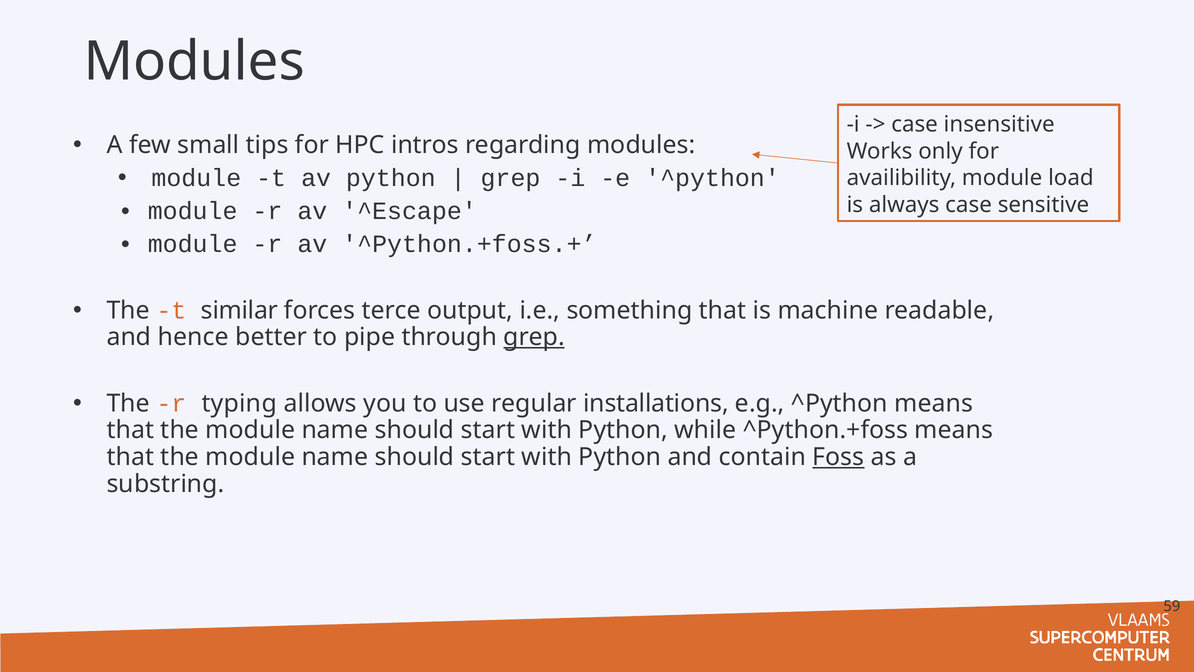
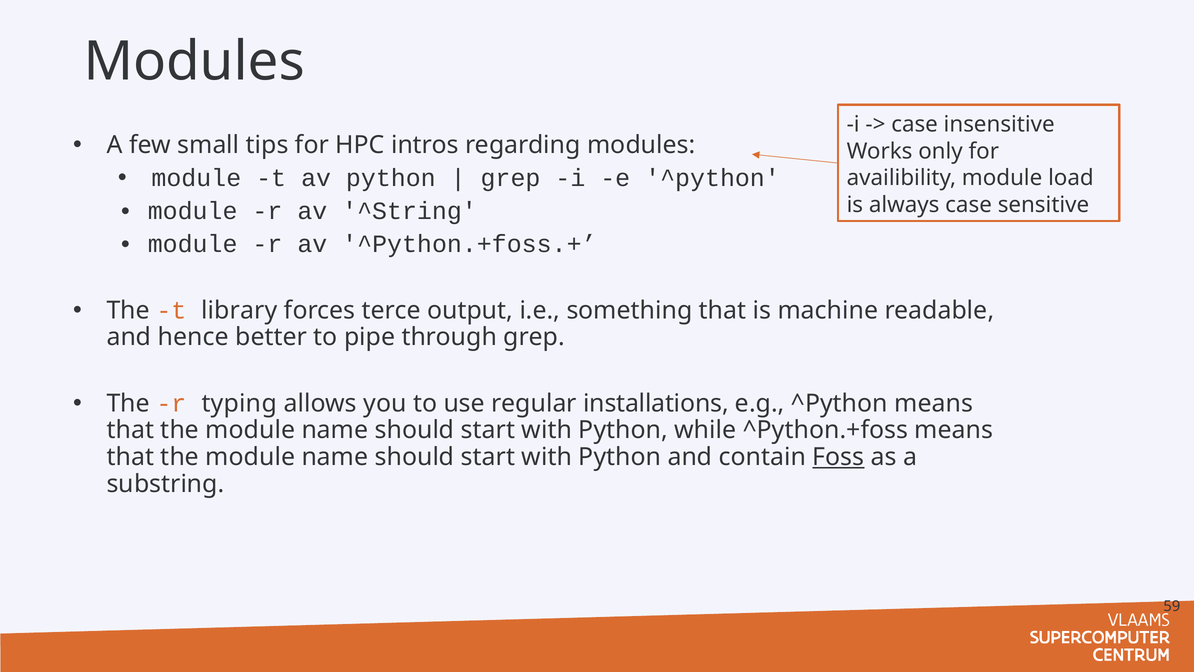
^Escape: ^Escape -> ^String
similar: similar -> library
grep at (534, 337) underline: present -> none
